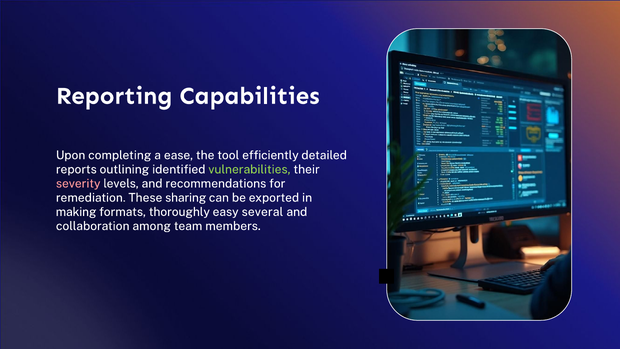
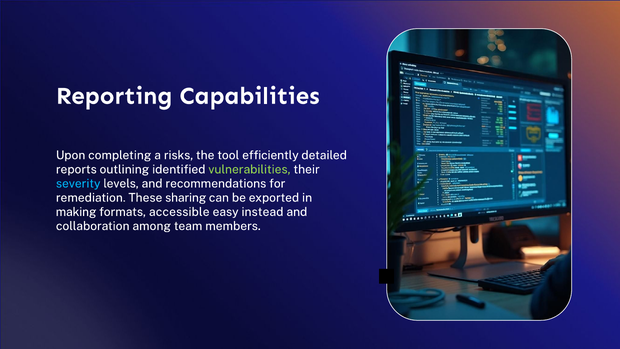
ease: ease -> risks
severity colour: pink -> light blue
thoroughly: thoroughly -> accessible
several: several -> instead
